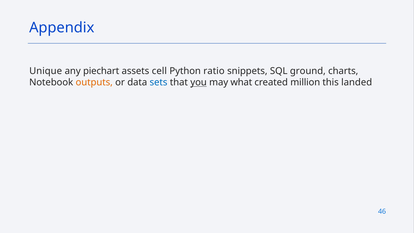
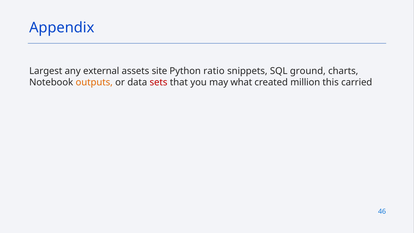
Unique: Unique -> Largest
piechart: piechart -> external
cell: cell -> site
sets colour: blue -> red
you underline: present -> none
landed: landed -> carried
